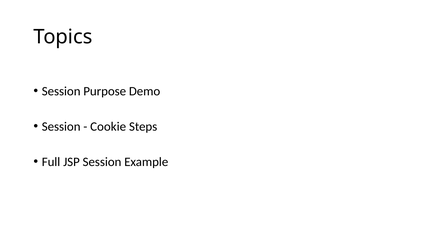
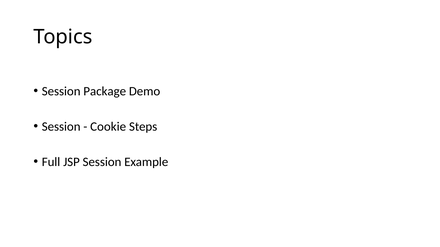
Purpose: Purpose -> Package
